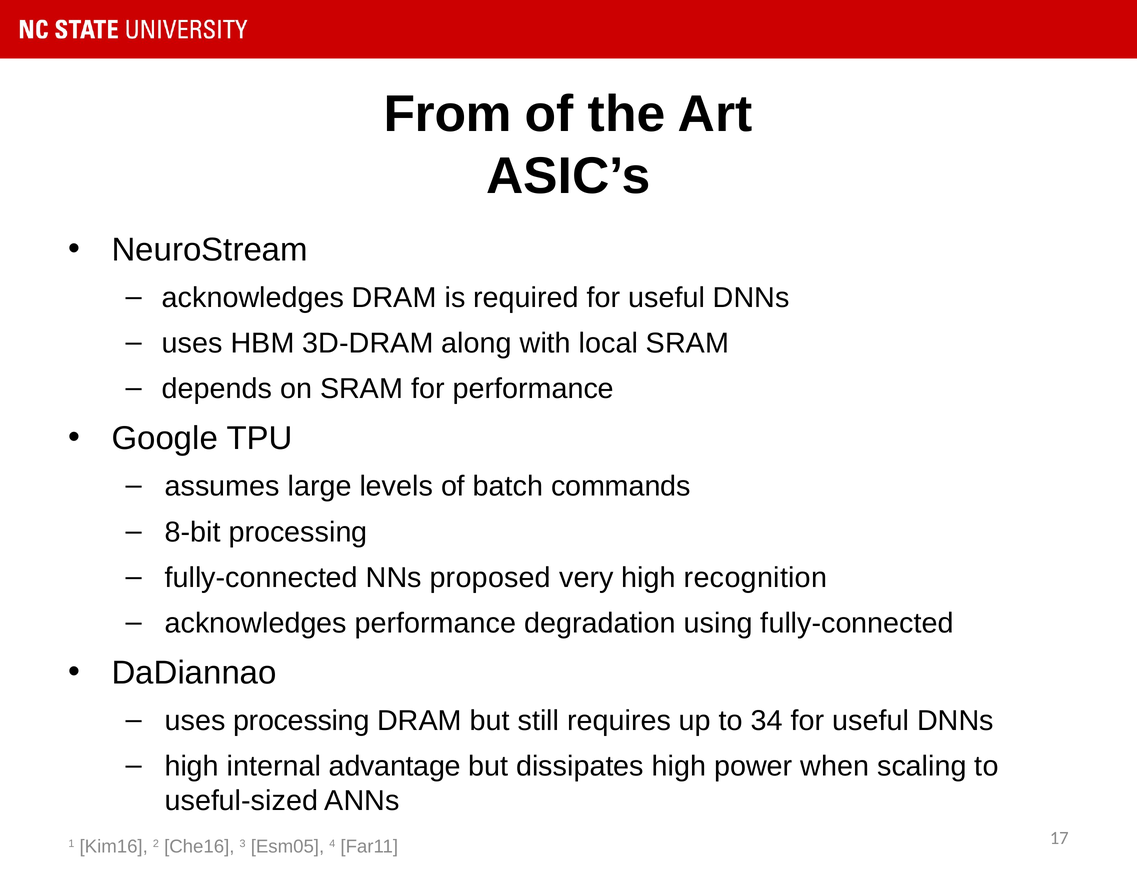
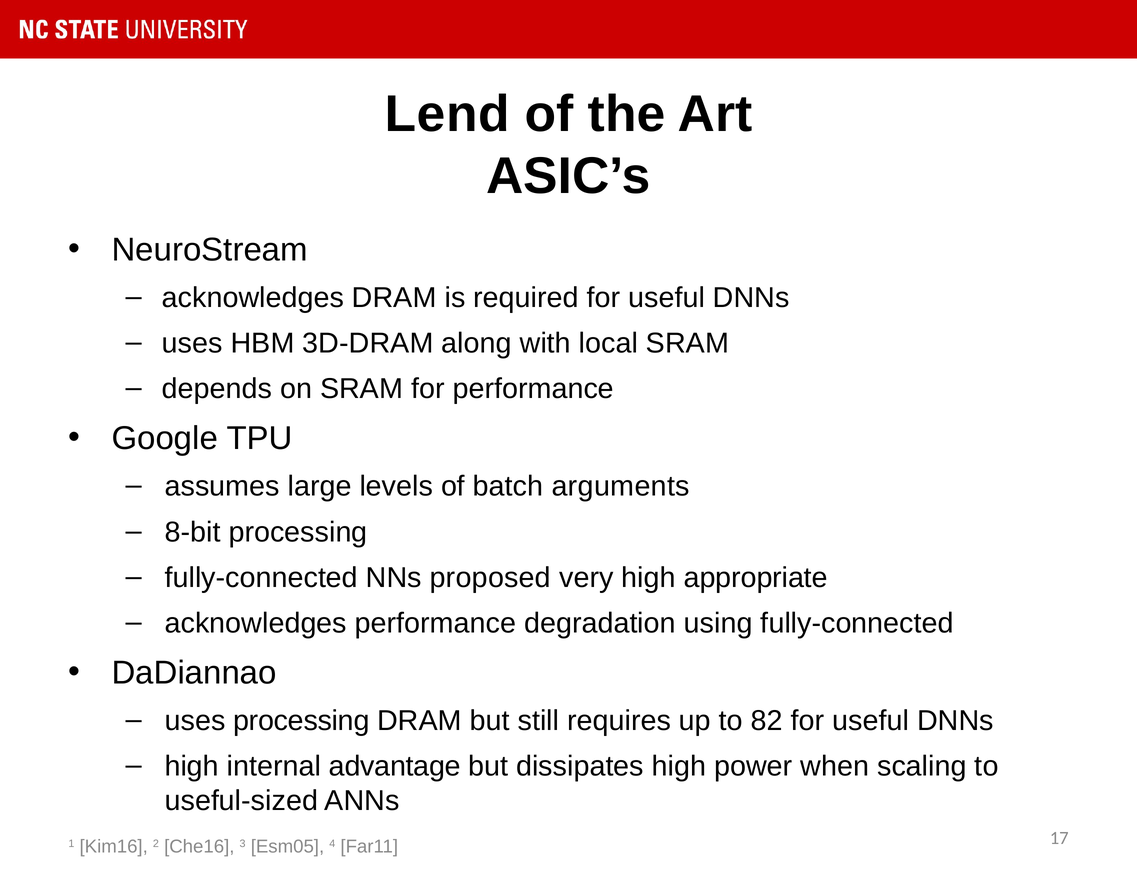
From: From -> Lend
commands: commands -> arguments
recognition: recognition -> appropriate
34: 34 -> 82
